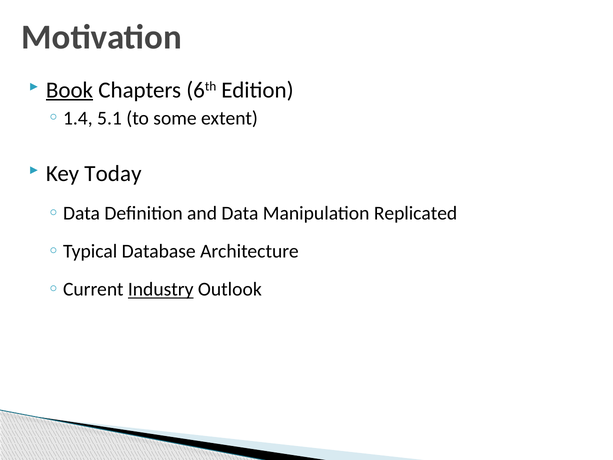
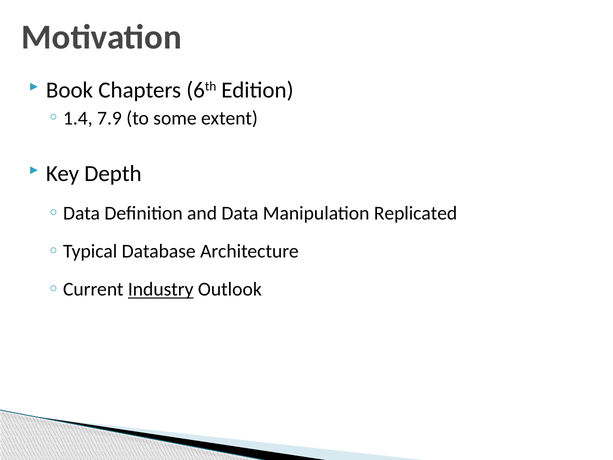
Book underline: present -> none
5.1: 5.1 -> 7.9
Today: Today -> Depth
